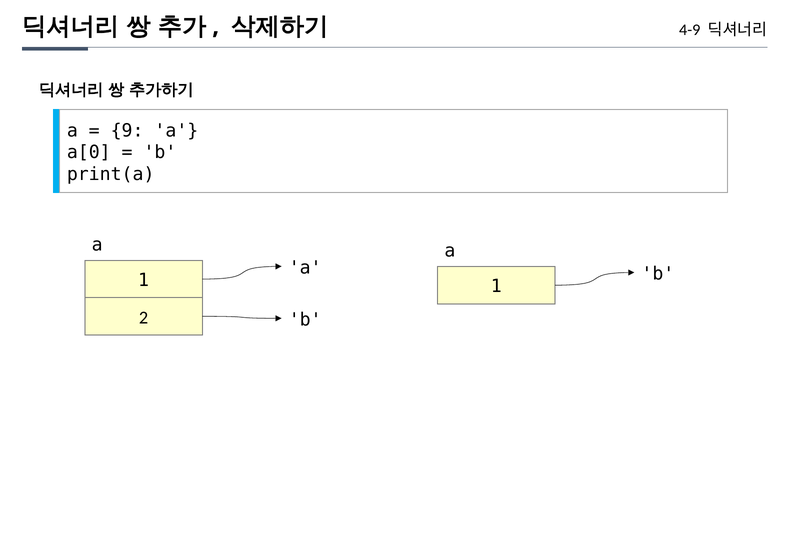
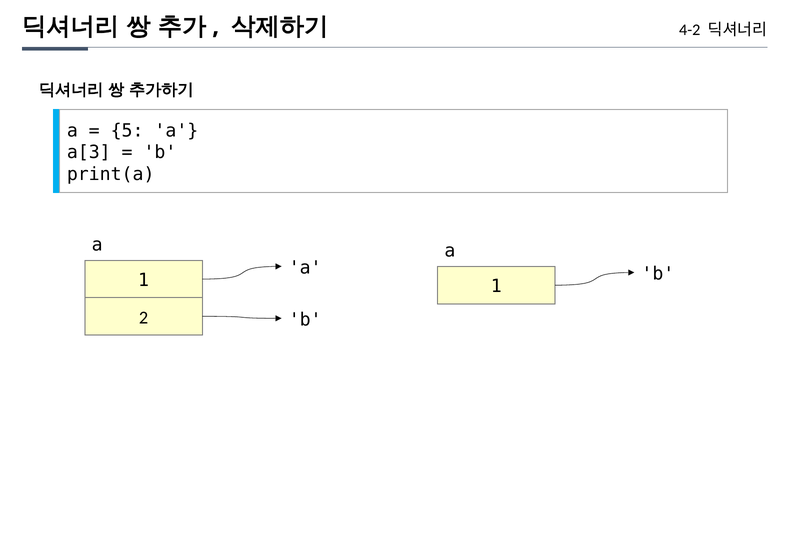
4-9: 4-9 -> 4-2
9: 9 -> 5
a[0: a[0 -> a[3
